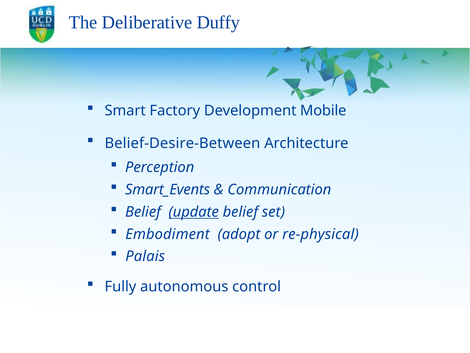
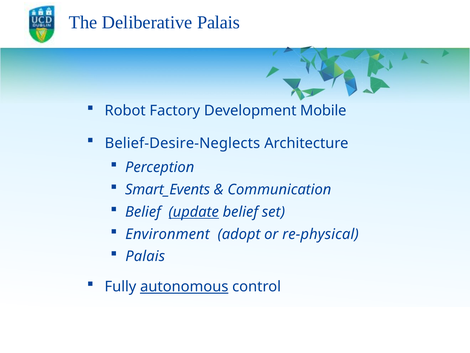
Deliberative Duffy: Duffy -> Palais
Smart: Smart -> Robot
Belief-Desire-Between: Belief-Desire-Between -> Belief-Desire-Neglects
Embodiment: Embodiment -> Environment
autonomous underline: none -> present
